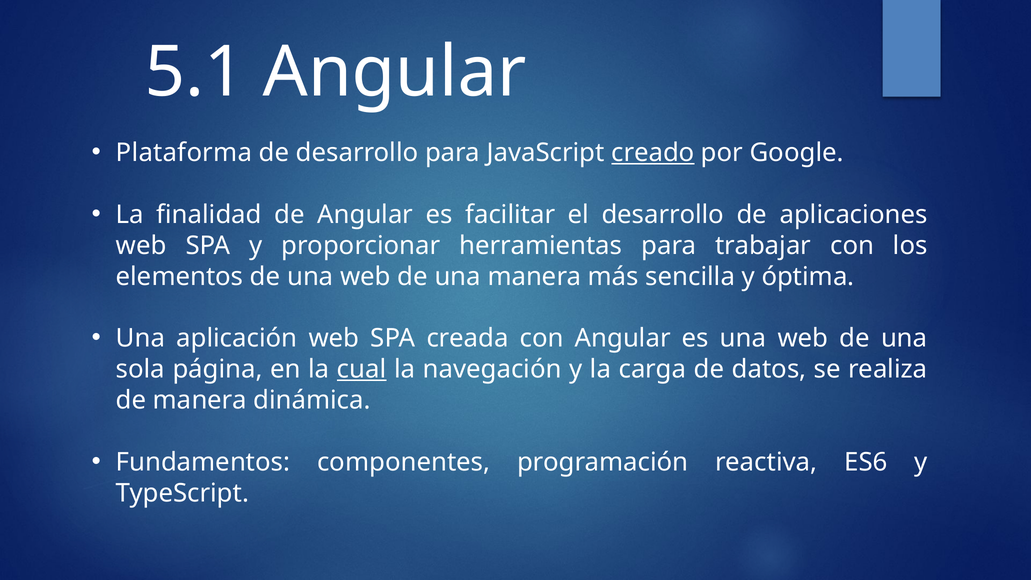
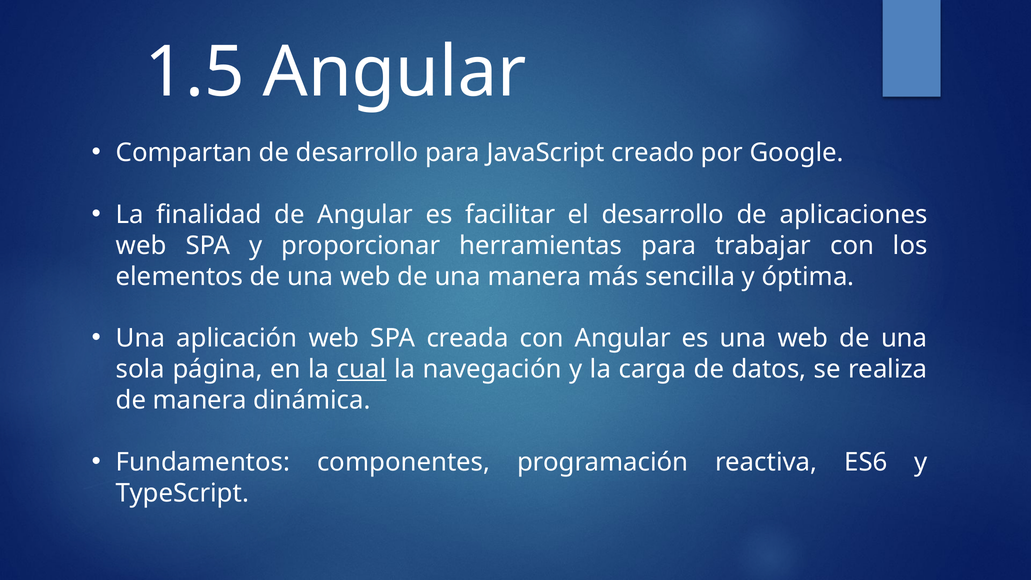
5.1: 5.1 -> 1.5
Plataforma: Plataforma -> Compartan
creado underline: present -> none
